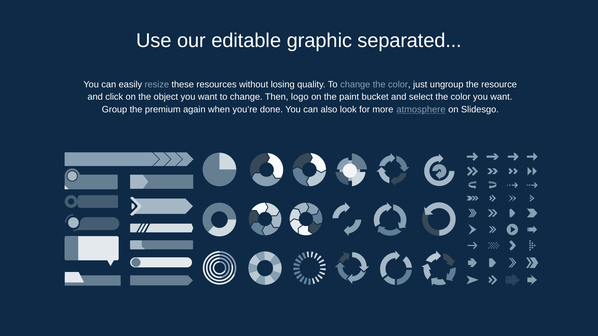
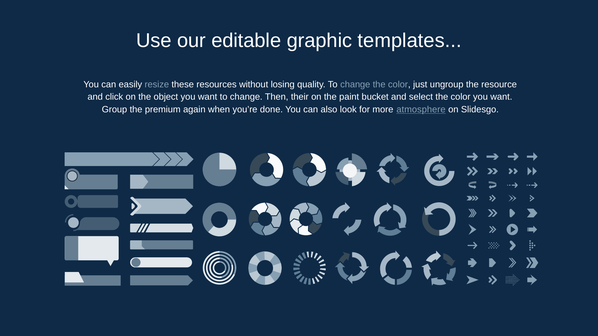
separated: separated -> templates
logo: logo -> their
